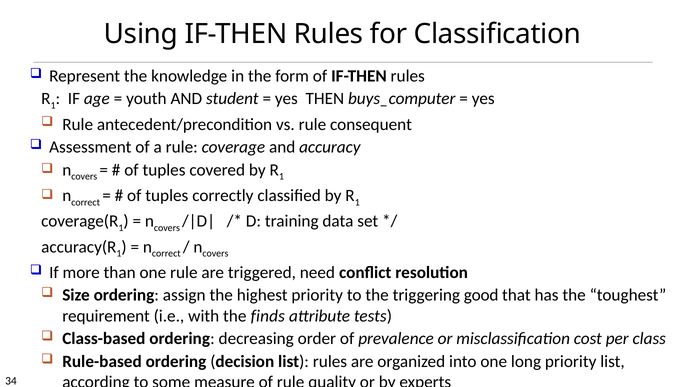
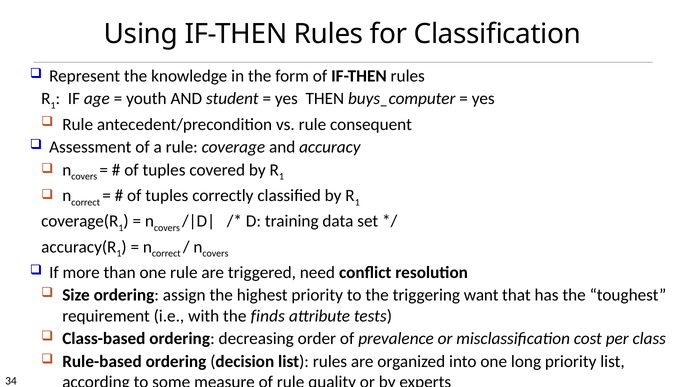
good: good -> want
